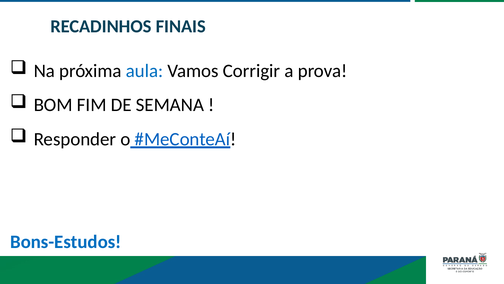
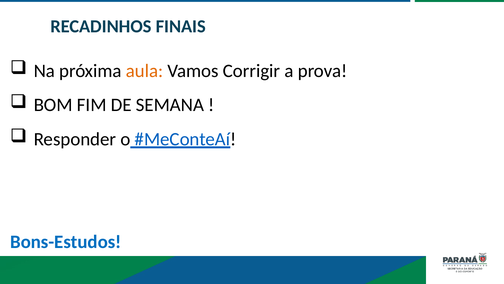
aula colour: blue -> orange
